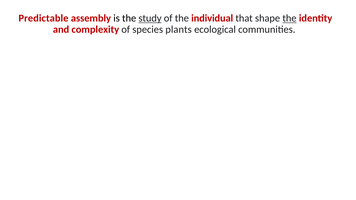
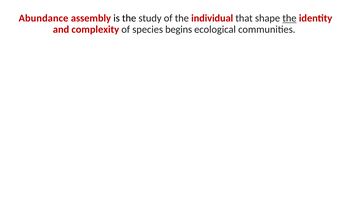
Predictable: Predictable -> Abundance
study underline: present -> none
plants: plants -> begins
